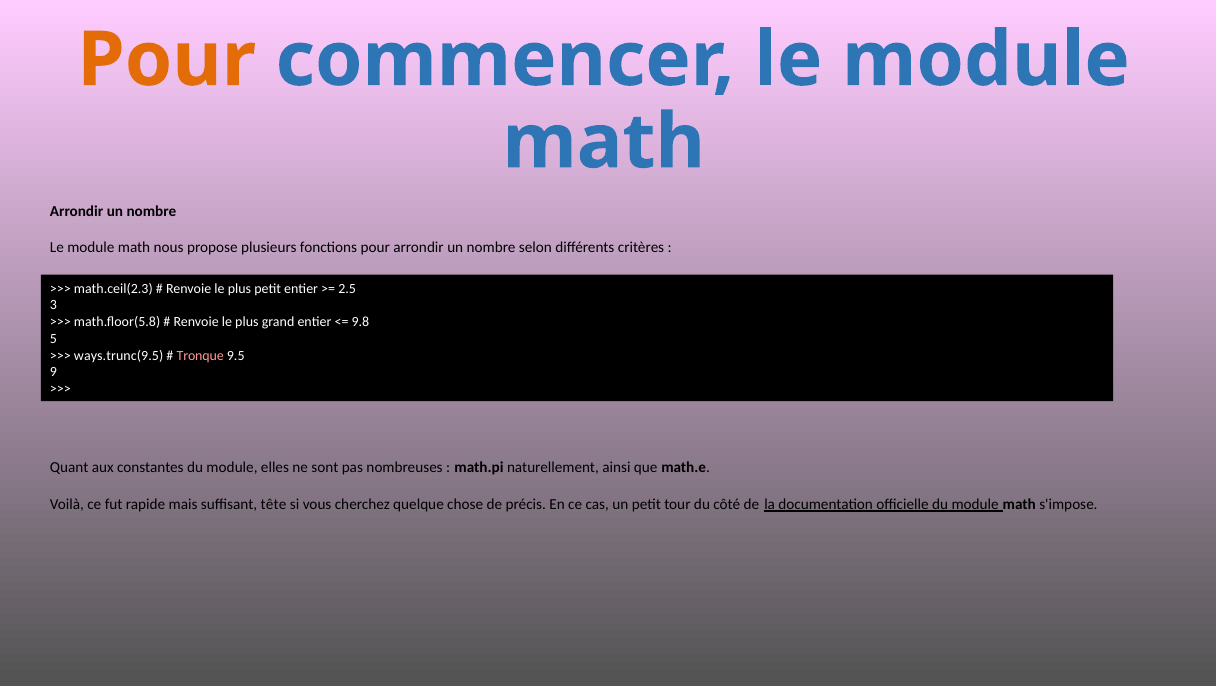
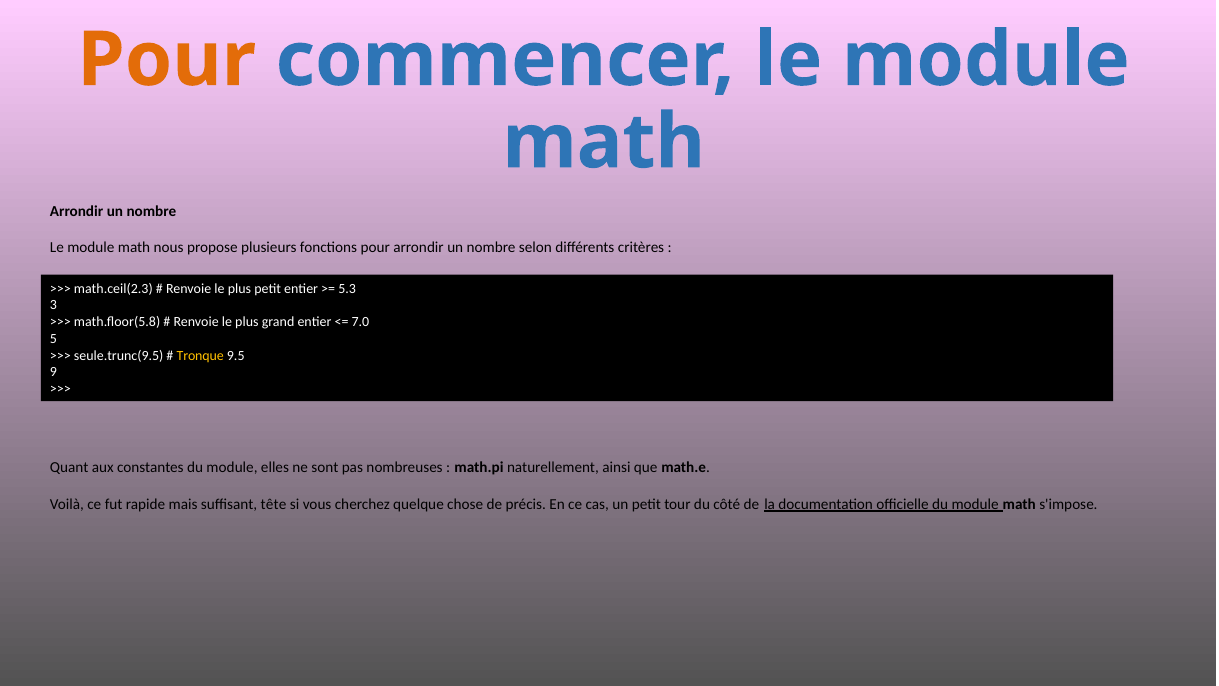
2.5: 2.5 -> 5.3
9.8: 9.8 -> 7.0
ways.trunc(9.5: ways.trunc(9.5 -> seule.trunc(9.5
Tronque colour: pink -> yellow
